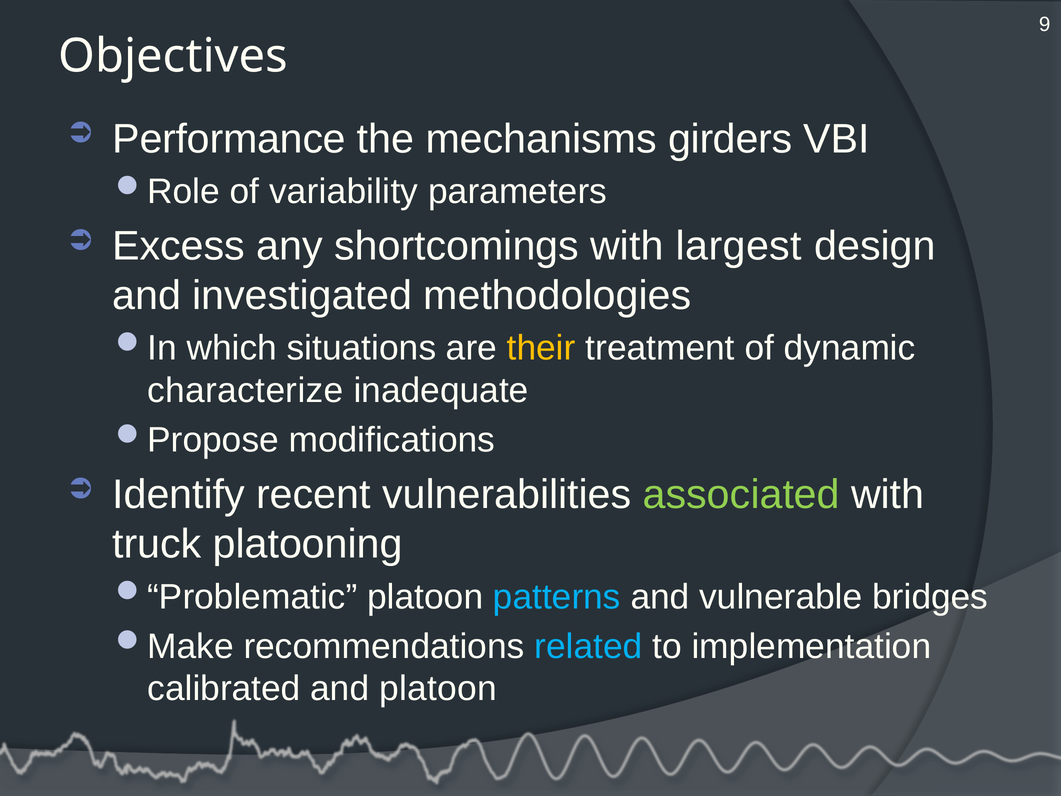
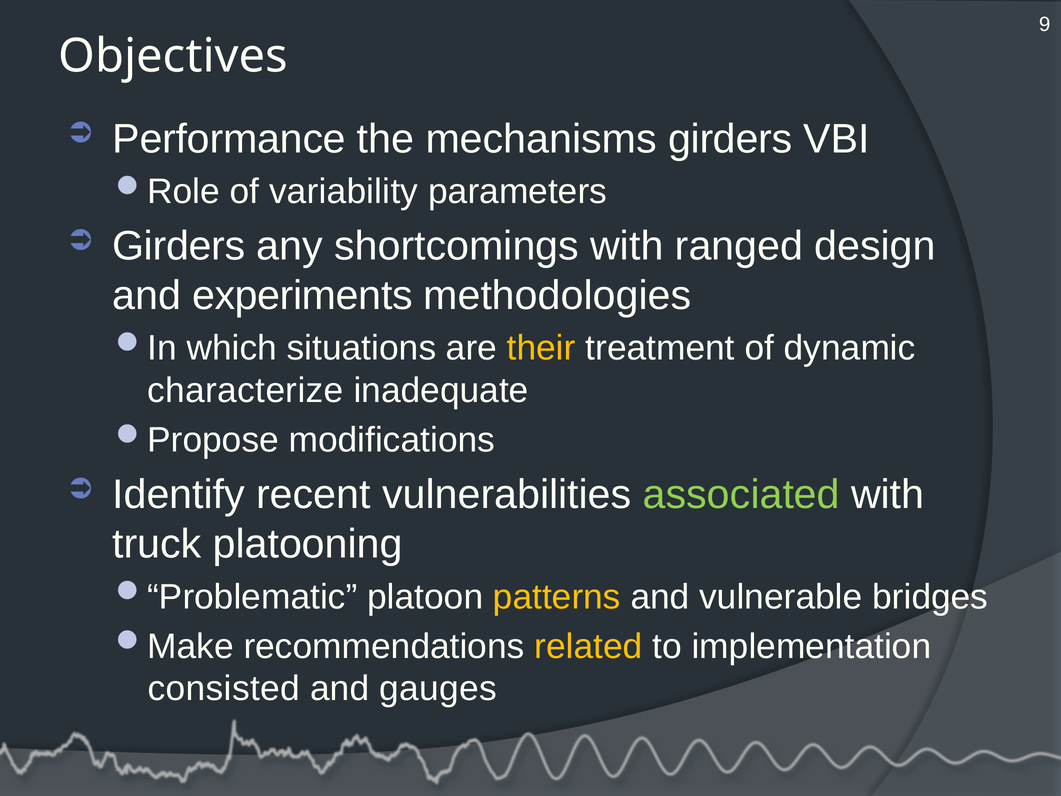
Excess at (179, 246): Excess -> Girders
largest: largest -> ranged
investigated: investigated -> experiments
patterns colour: light blue -> yellow
related colour: light blue -> yellow
calibrated: calibrated -> consisted
and platoon: platoon -> gauges
